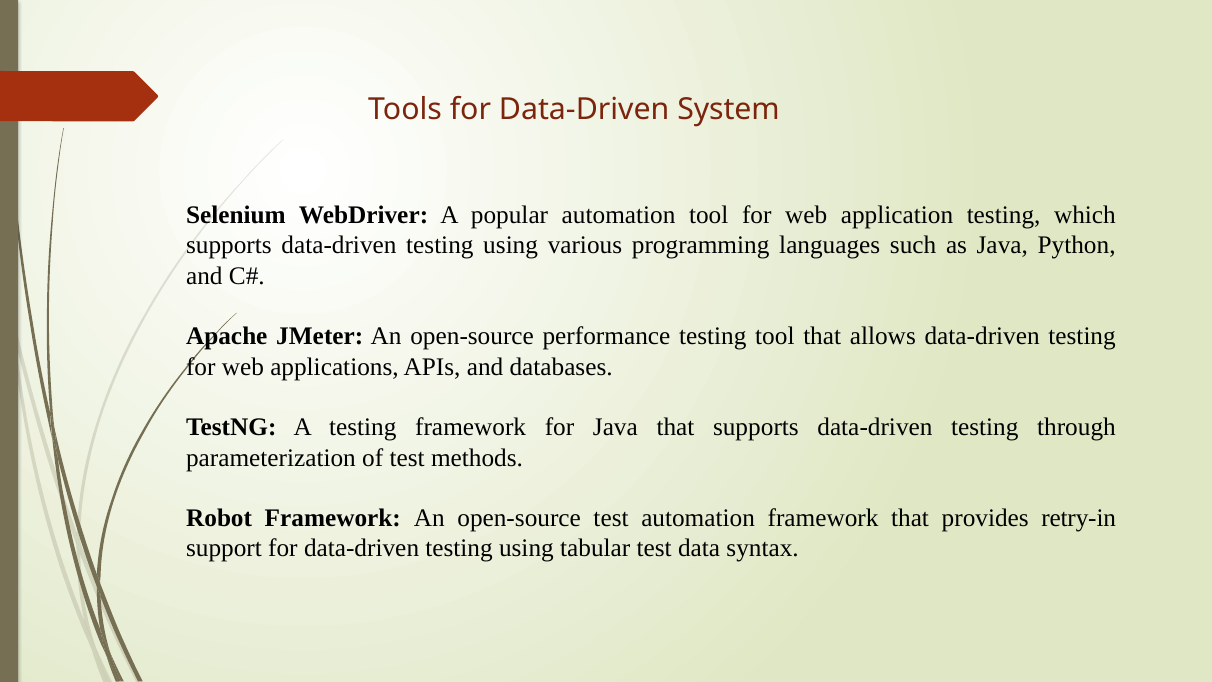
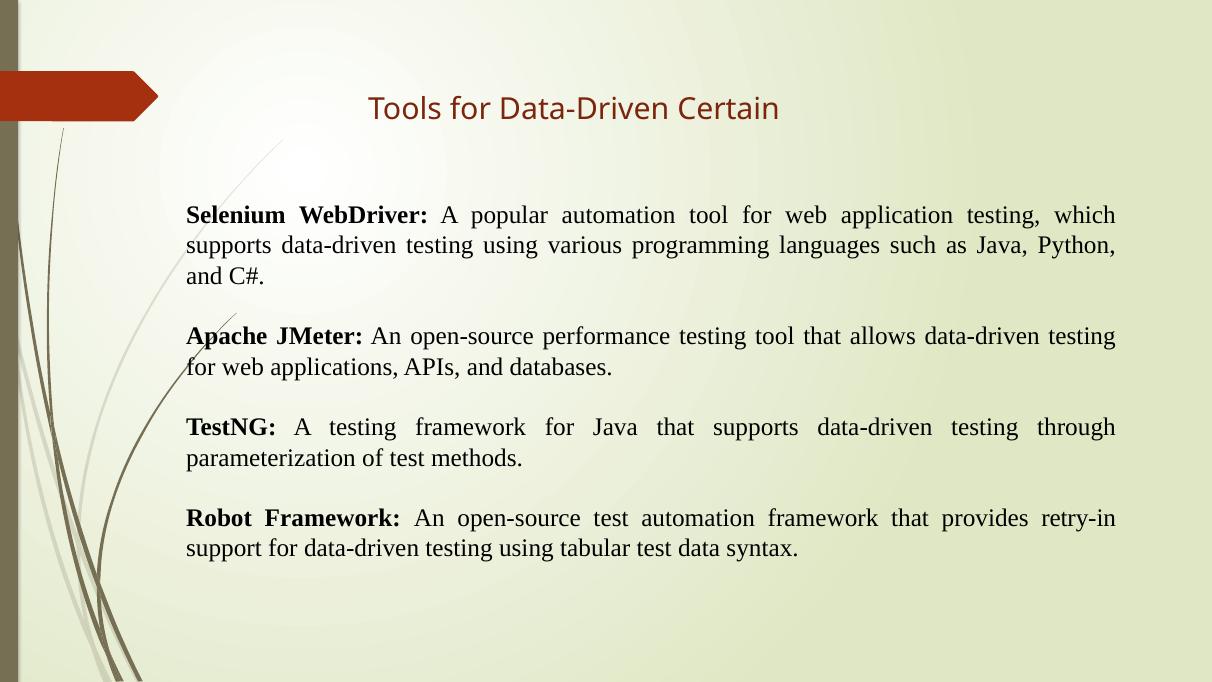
System: System -> Certain
